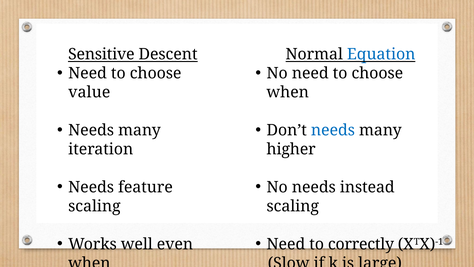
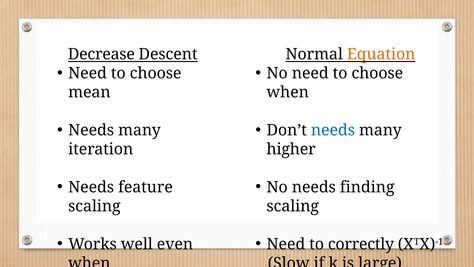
Sensitive: Sensitive -> Decrease
Equation colour: blue -> orange
value: value -> mean
instead: instead -> finding
